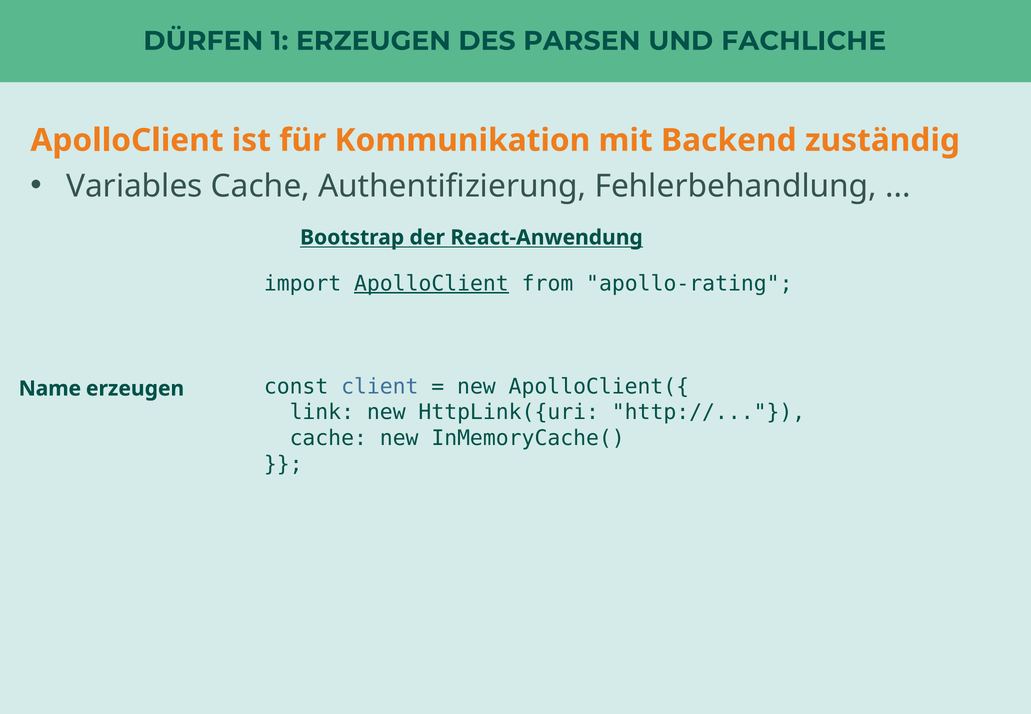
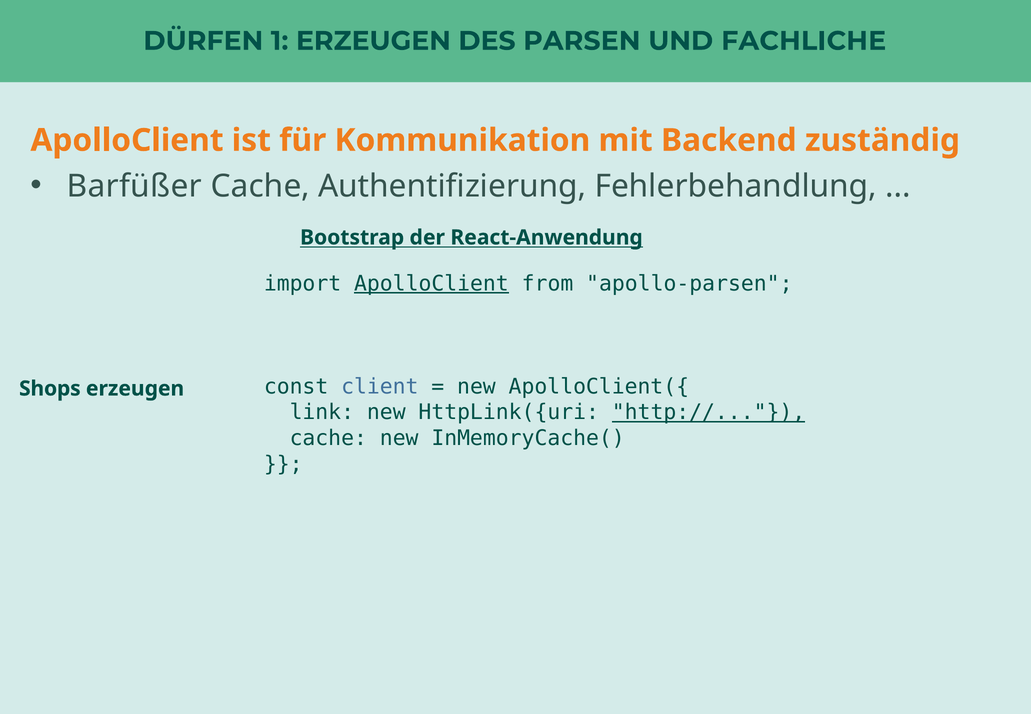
Variables: Variables -> Barfüßer
apollo-rating: apollo-rating -> apollo-parsen
Name: Name -> Shops
http:// underline: none -> present
